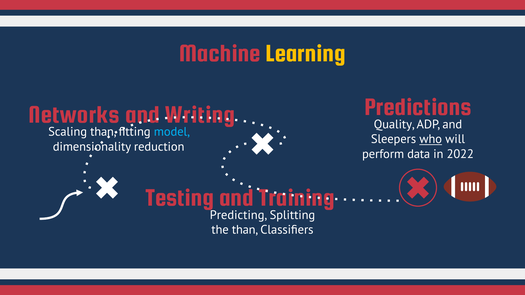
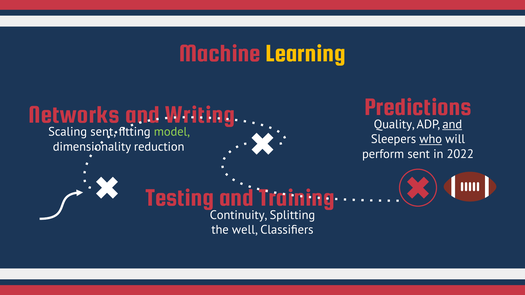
and at (452, 125) underline: none -> present
than at (103, 132): than -> sent
model colour: light blue -> light green
data at (419, 154): data -> sent
Predicting: Predicting -> Continuity
the than: than -> well
